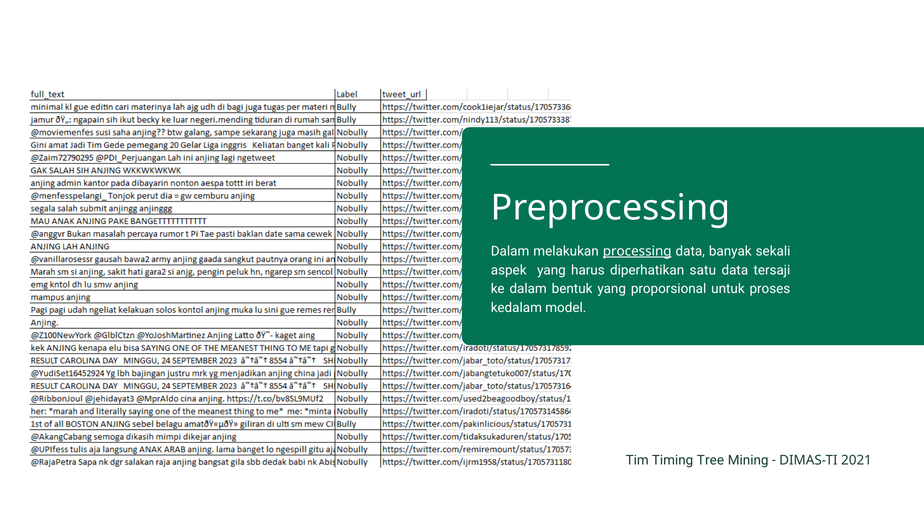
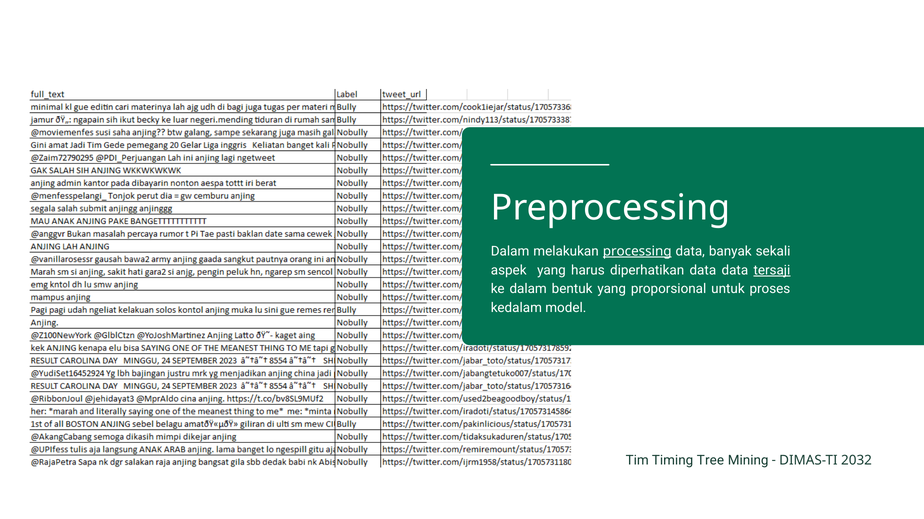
diperhatikan satu: satu -> data
tersaji underline: none -> present
2021: 2021 -> 2032
